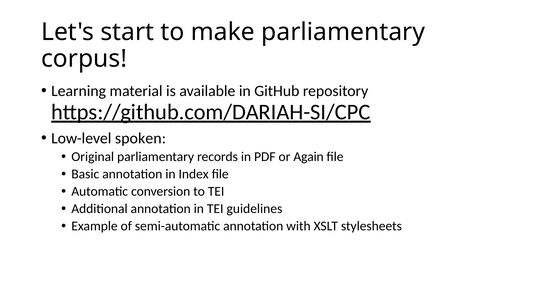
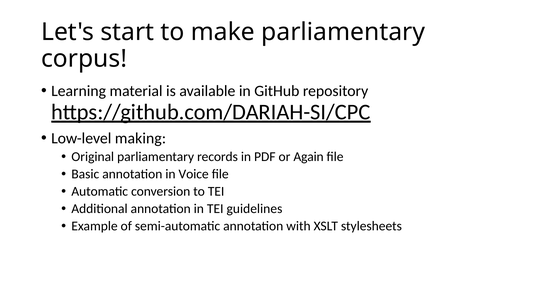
spoken: spoken -> making
Index: Index -> Voice
